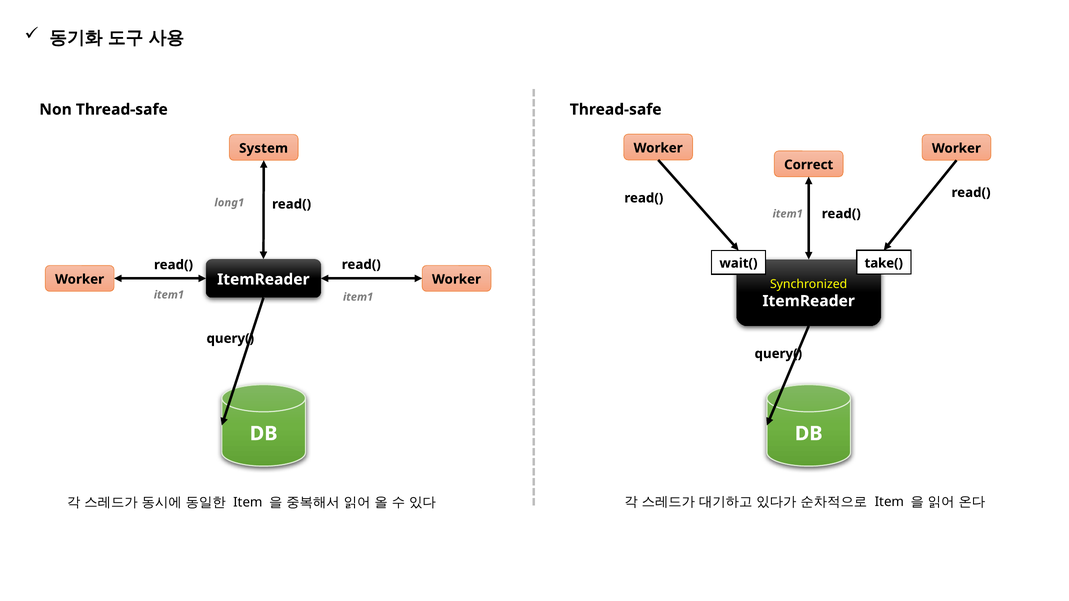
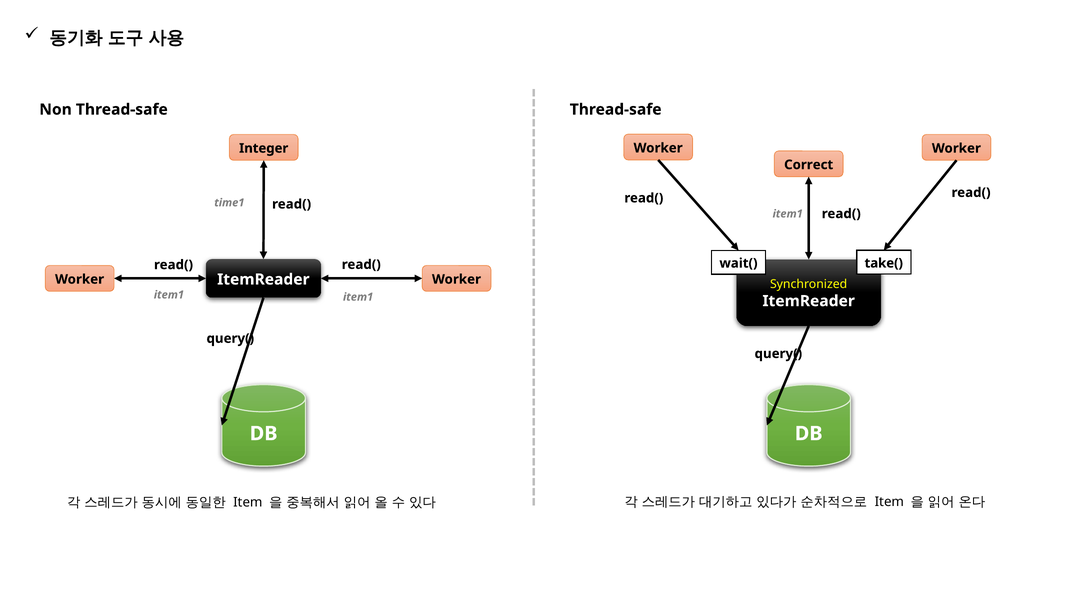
System: System -> Integer
long1: long1 -> time1
